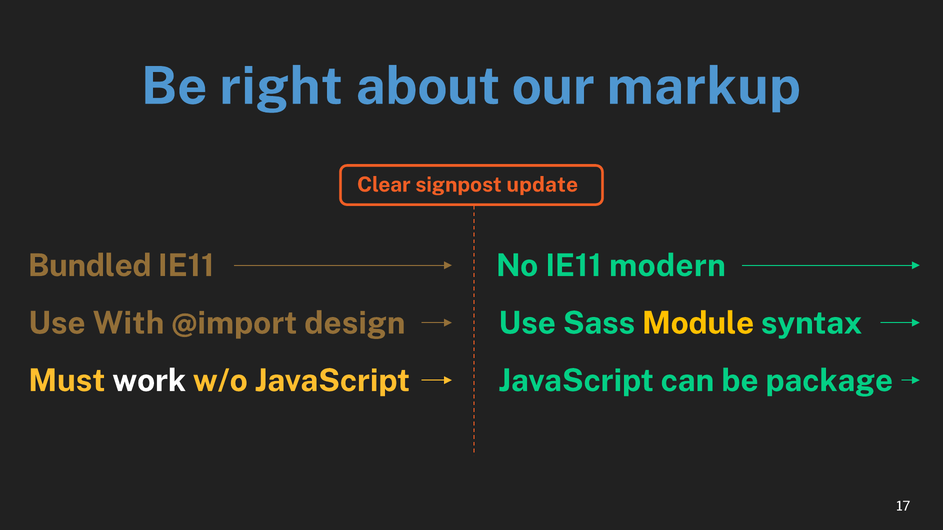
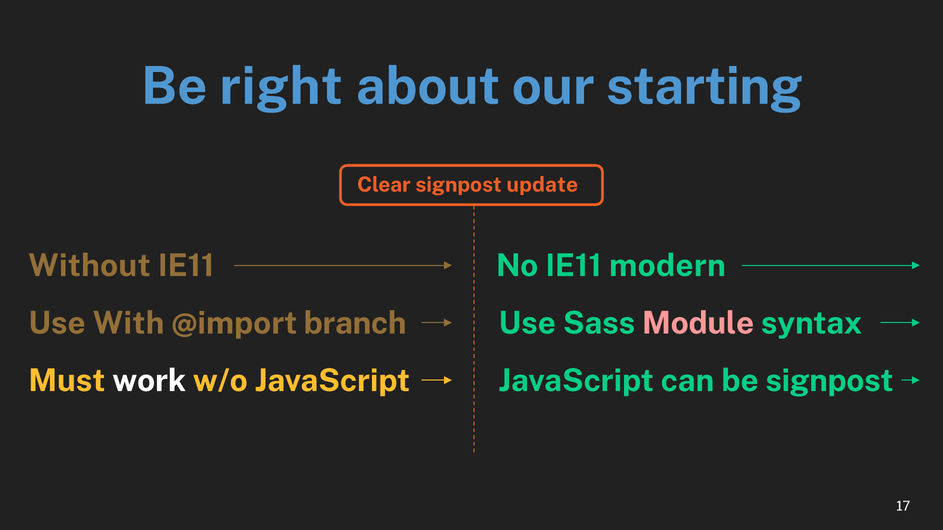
markup: markup -> starting
Bundled: Bundled -> Without
design: design -> branch
Module colour: yellow -> pink
be package: package -> signpost
